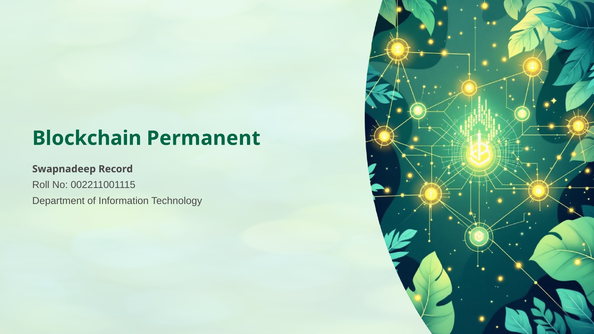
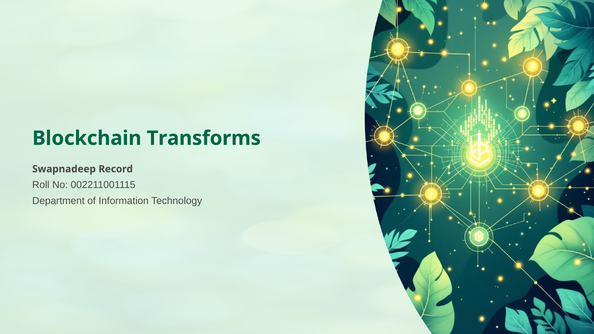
Permanent: Permanent -> Transforms
